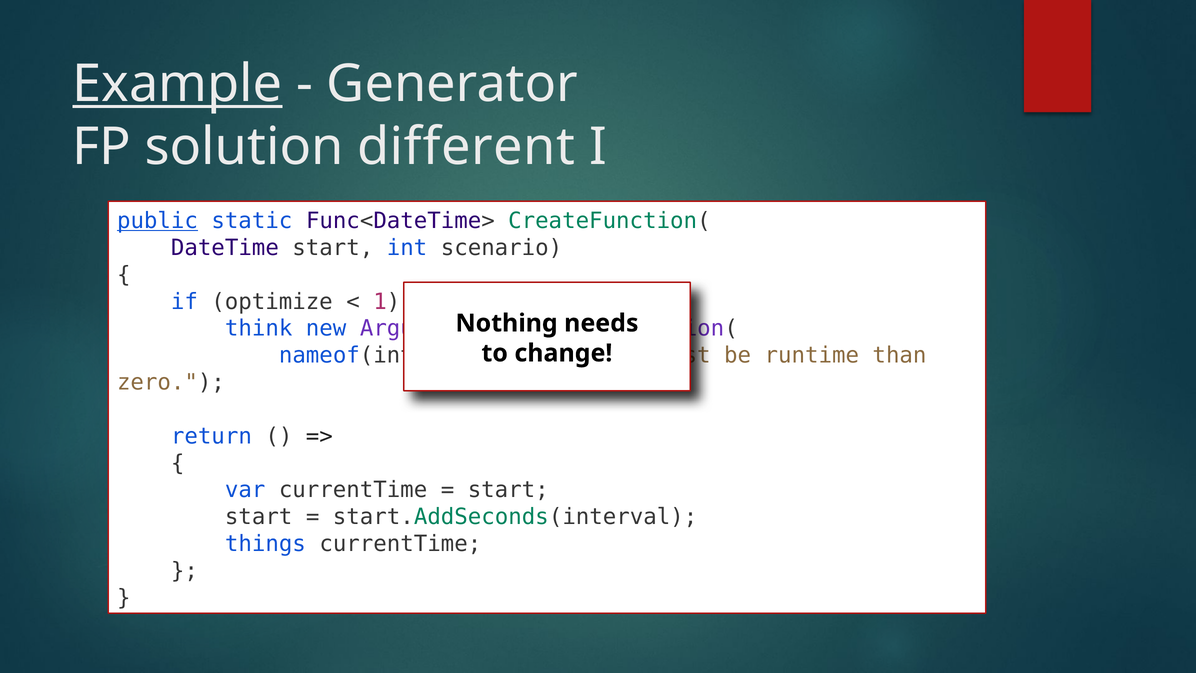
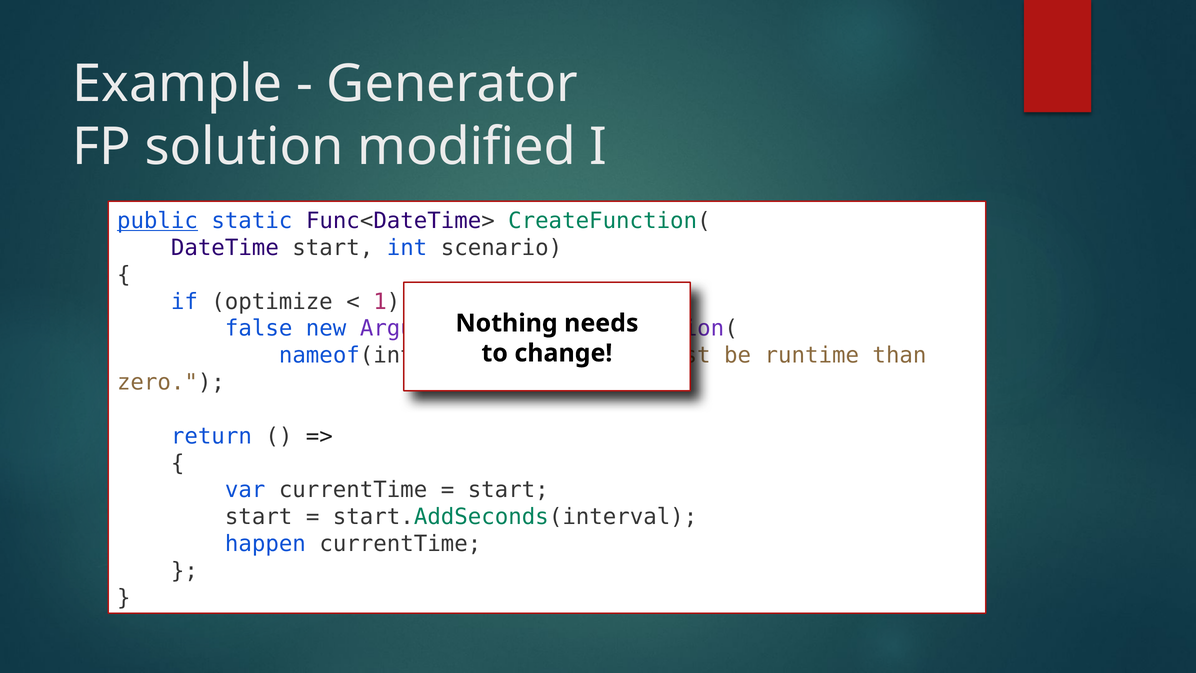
Example underline: present -> none
different: different -> modified
think: think -> false
things: things -> happen
